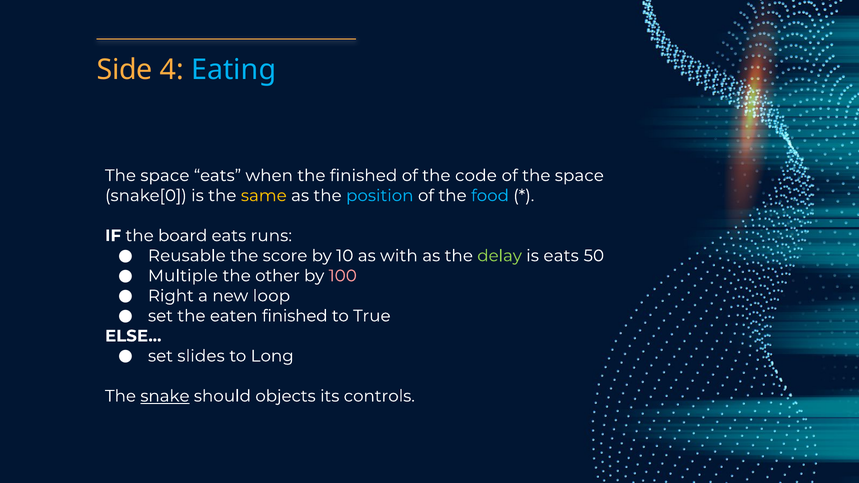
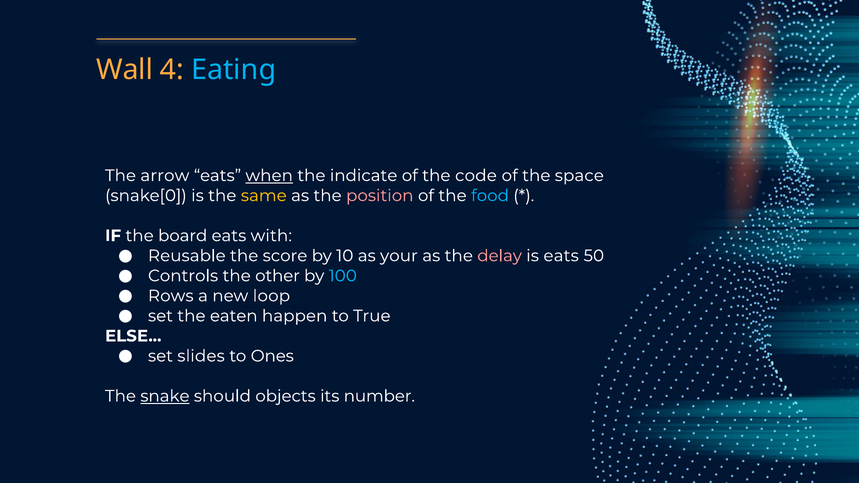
Side: Side -> Wall
space at (165, 176): space -> arrow
when underline: none -> present
the finished: finished -> indicate
position colour: light blue -> pink
runs: runs -> with
with: with -> your
delay colour: light green -> pink
Multiple: Multiple -> Controls
100 colour: pink -> light blue
Right: Right -> Rows
eaten finished: finished -> happen
Long: Long -> Ones
controls: controls -> number
